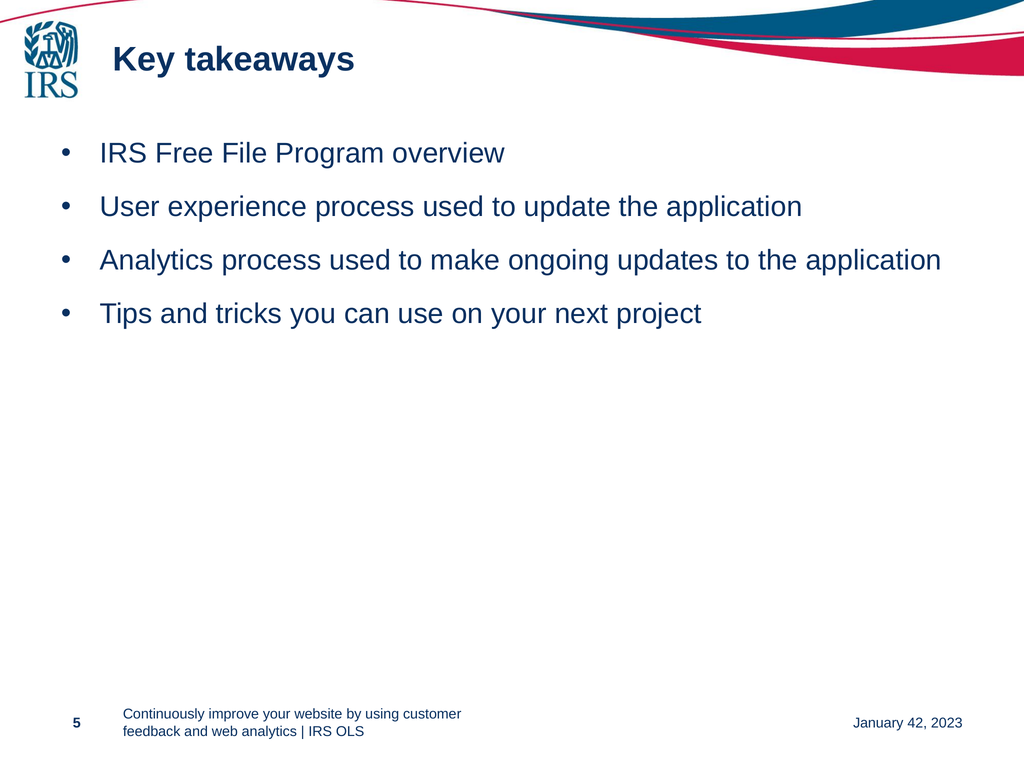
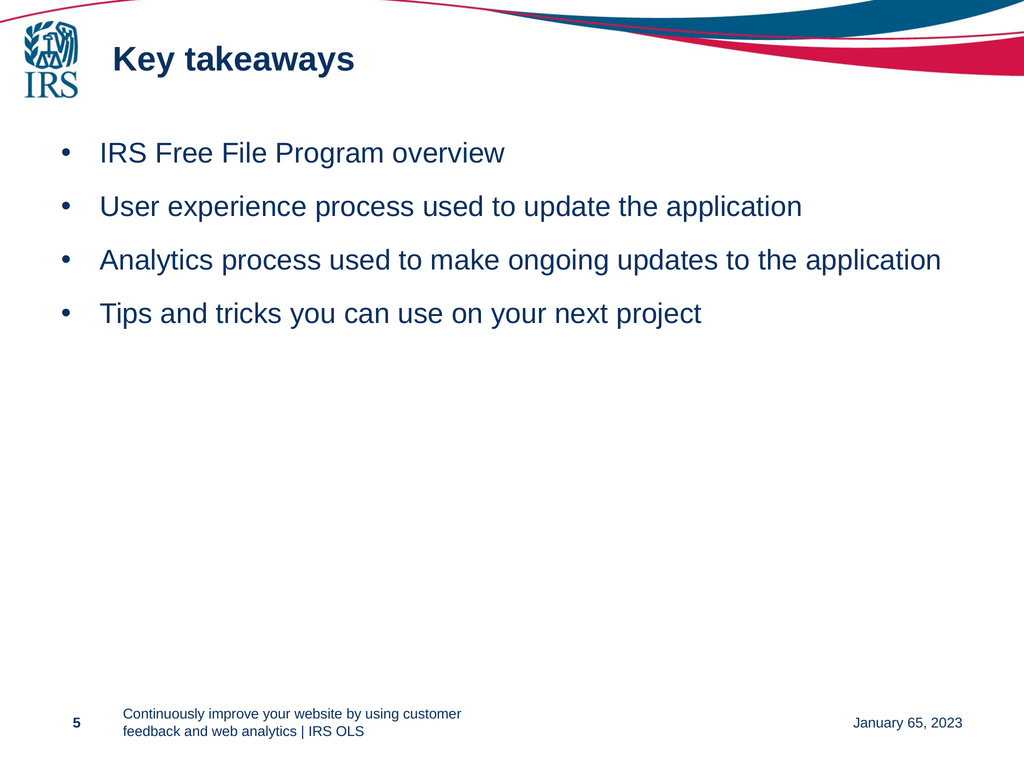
42: 42 -> 65
